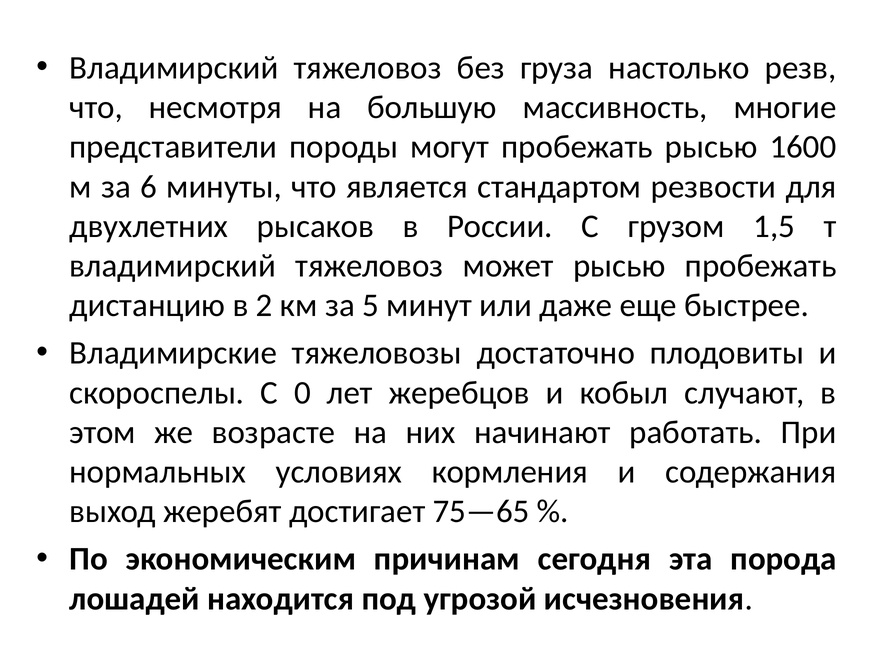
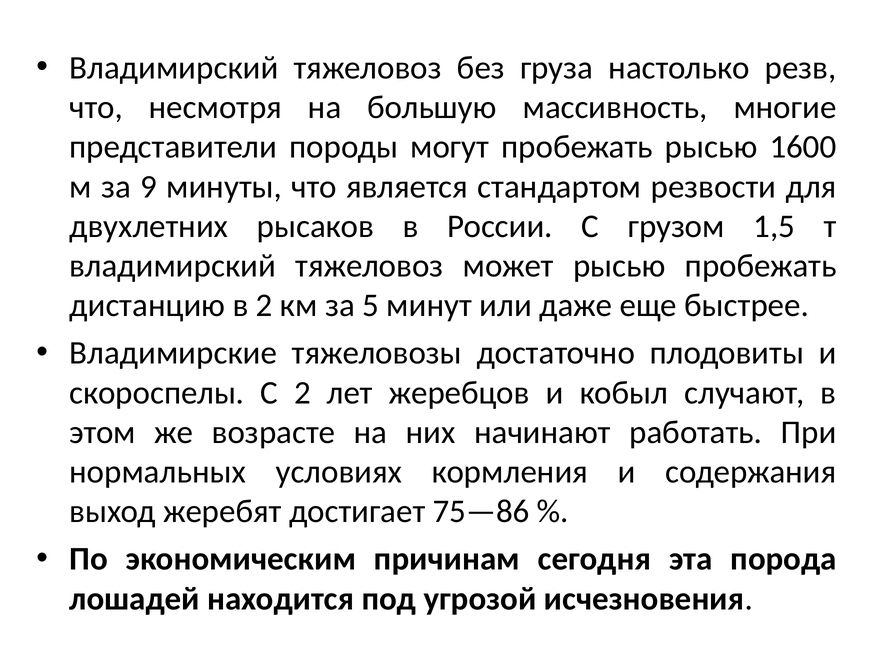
6: 6 -> 9
С 0: 0 -> 2
75—65: 75—65 -> 75—86
